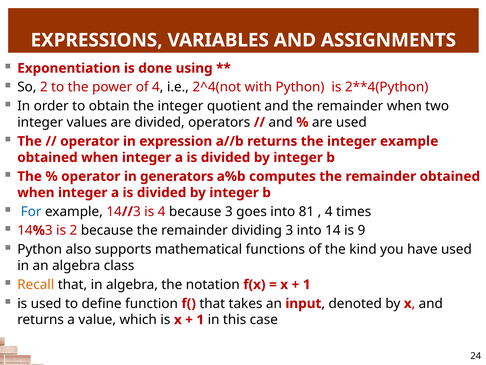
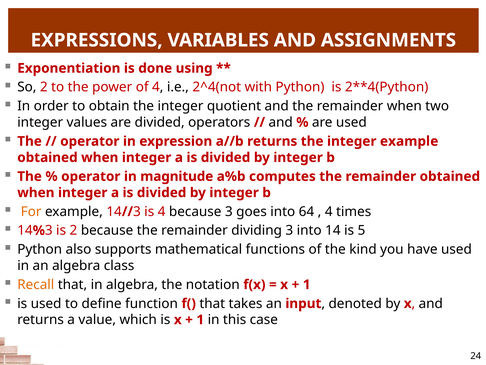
generators: generators -> magnitude
For colour: blue -> orange
81: 81 -> 64
9: 9 -> 5
